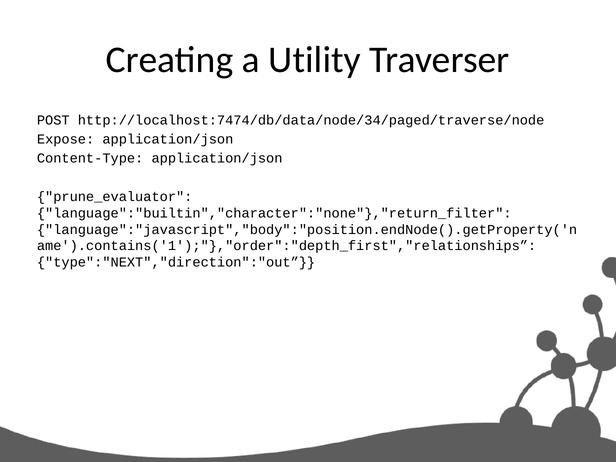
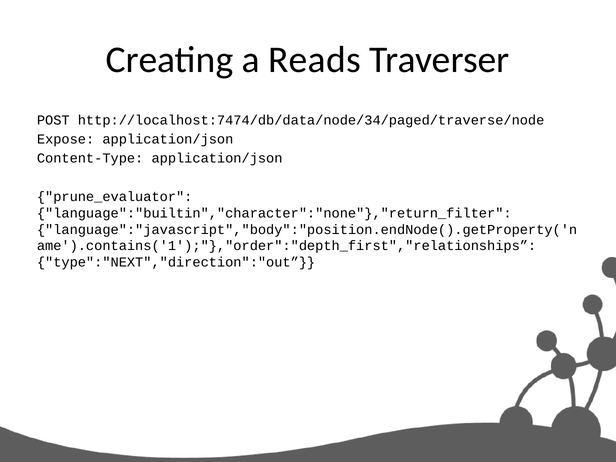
Utility: Utility -> Reads
